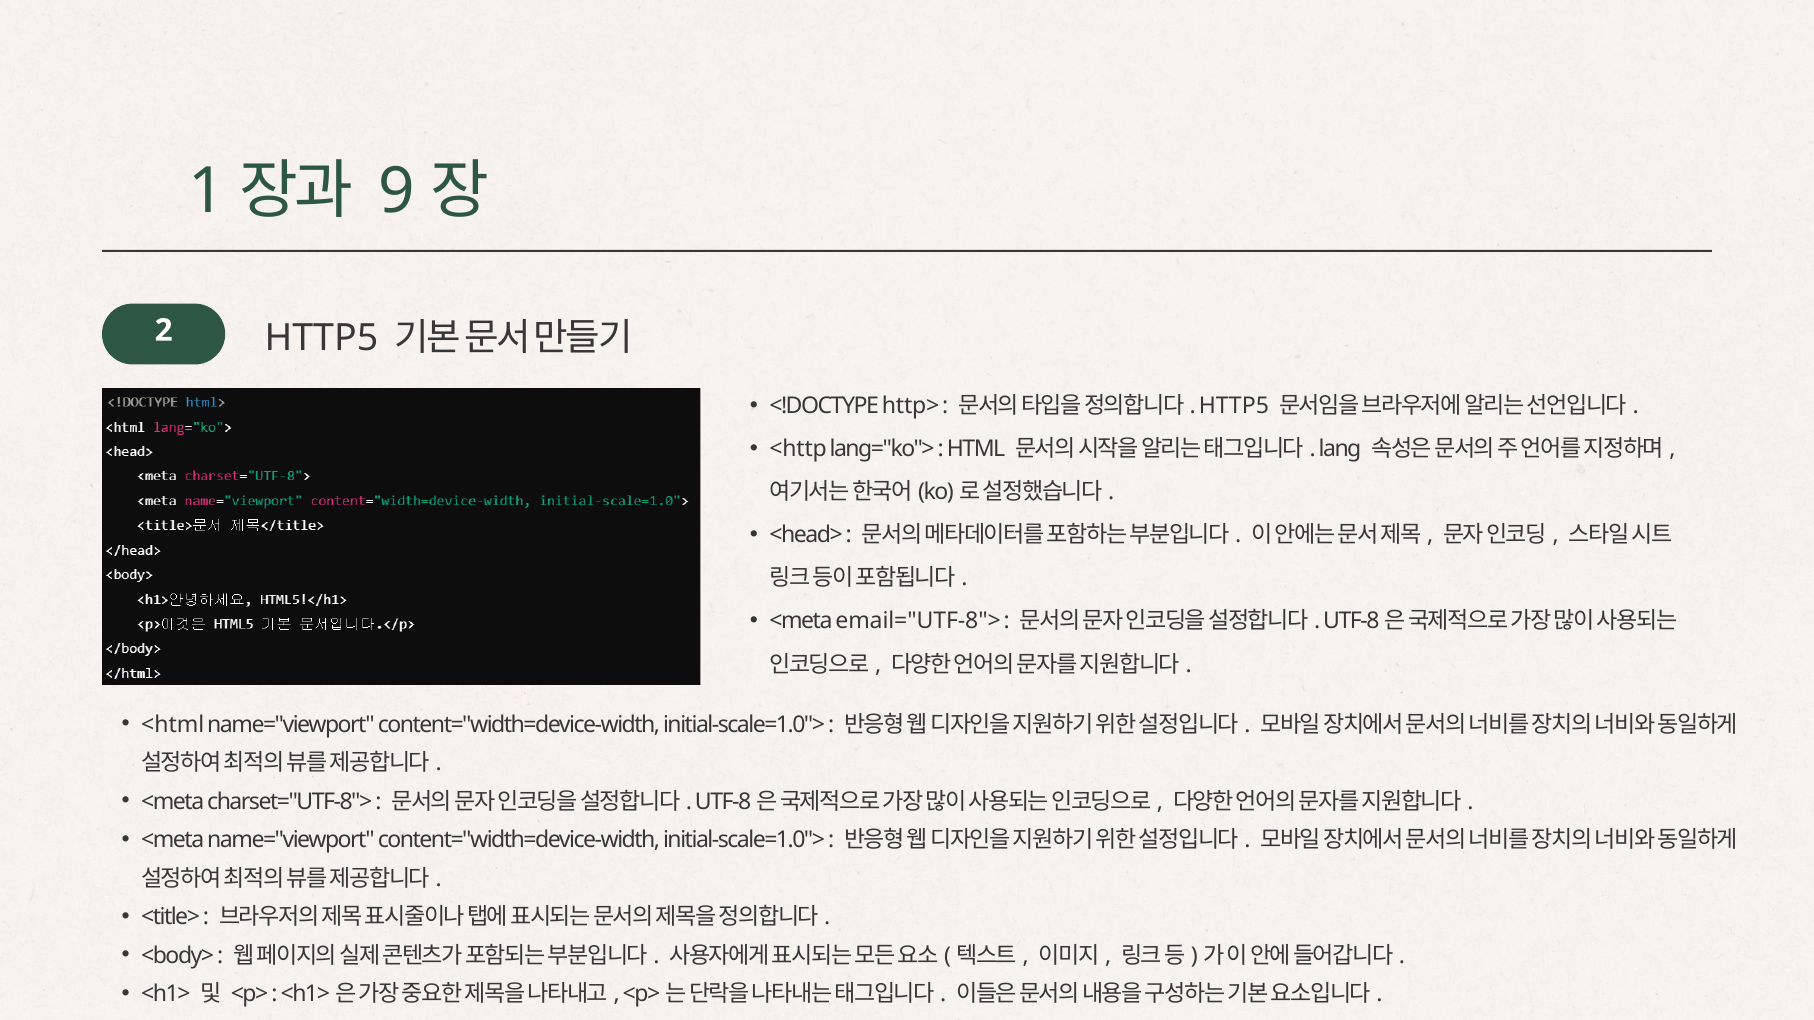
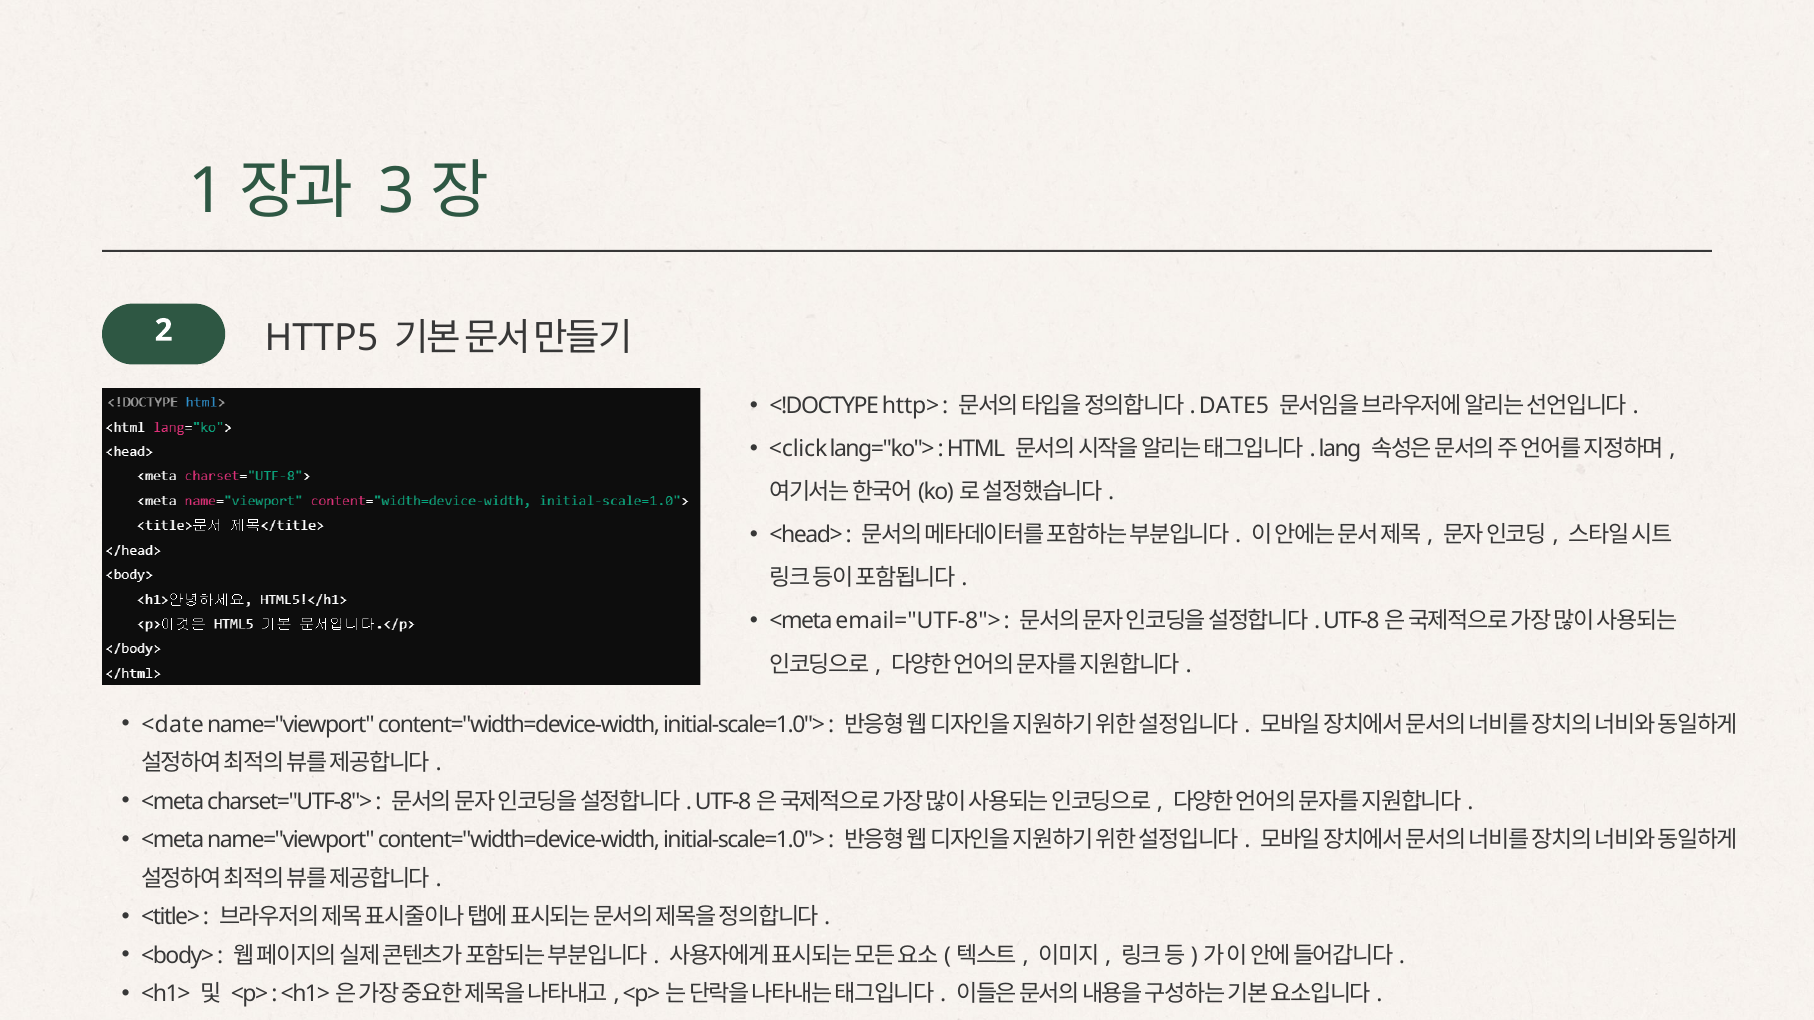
9: 9 -> 3
HTTP5 at (1234, 406): HTTP5 -> DATE5
<http: <http -> <click
<html: <html -> <date
